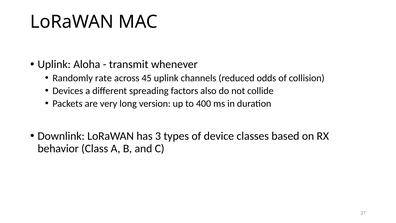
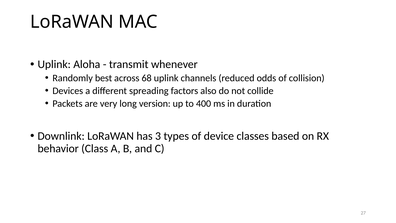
rate: rate -> best
45: 45 -> 68
